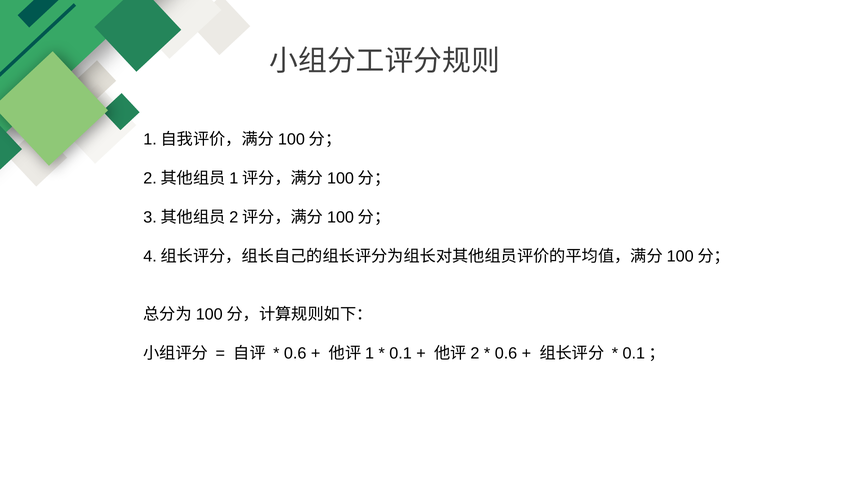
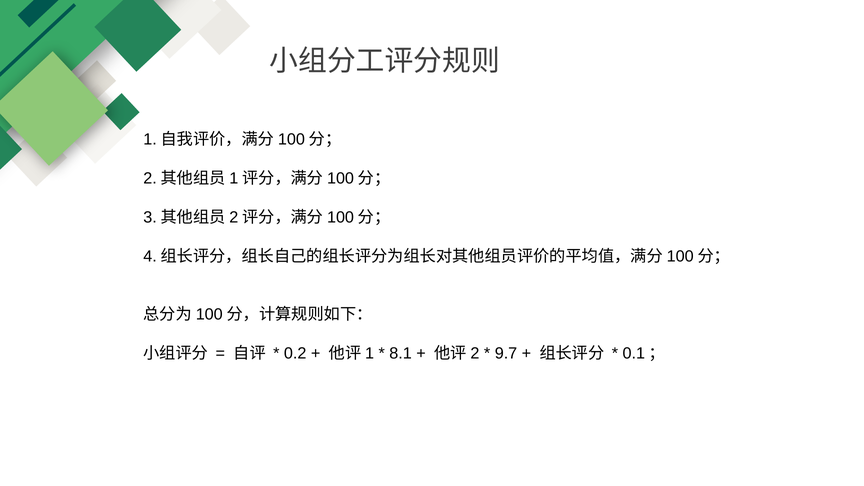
0.6 at (295, 353): 0.6 -> 0.2
0.1: 0.1 -> 8.1
0.6 at (506, 353): 0.6 -> 9.7
